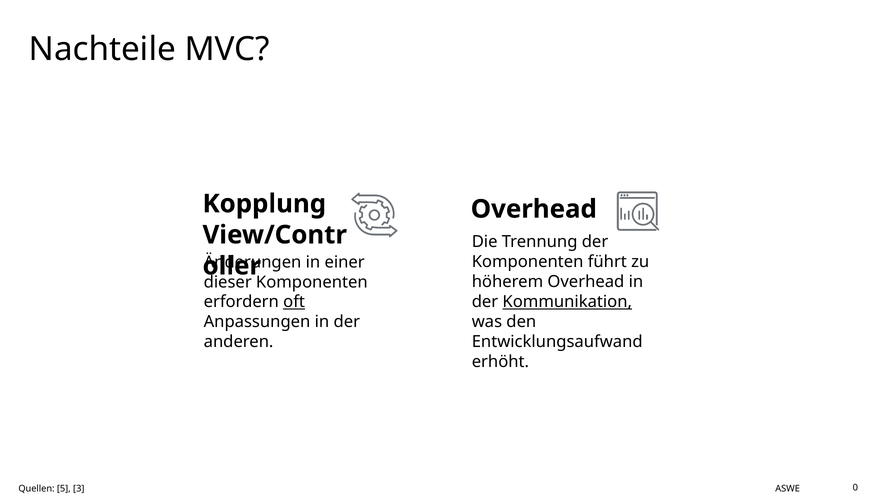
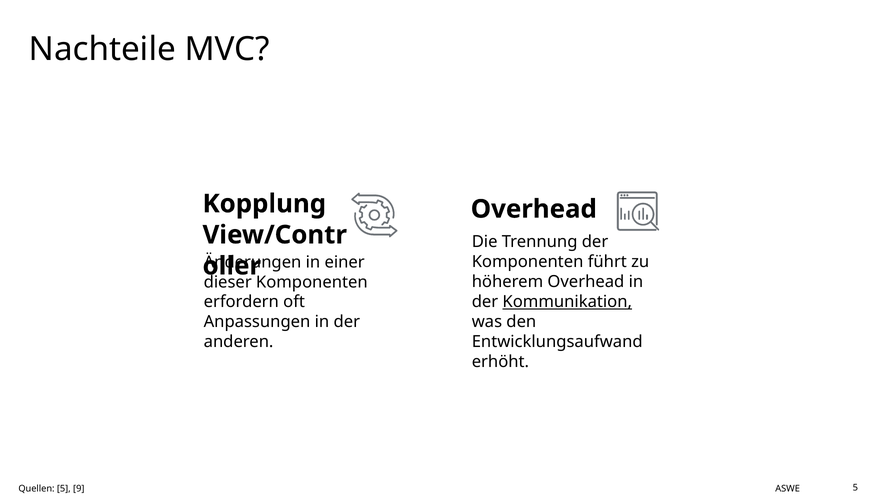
oft underline: present -> none
3: 3 -> 9
ASWE 0: 0 -> 5
